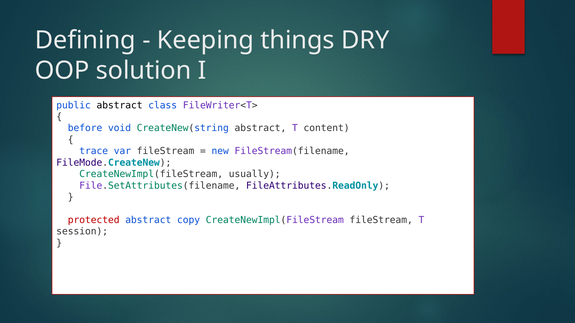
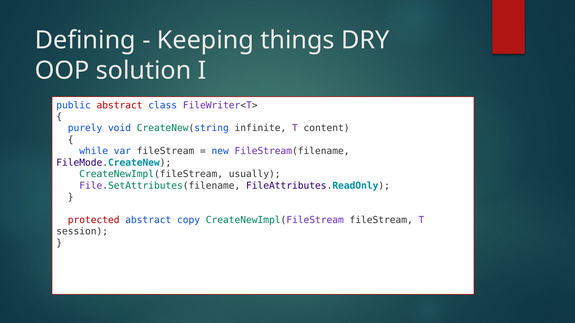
abstract at (120, 105) colour: black -> red
before: before -> purely
CreateNew(string abstract: abstract -> infinite
trace: trace -> while
